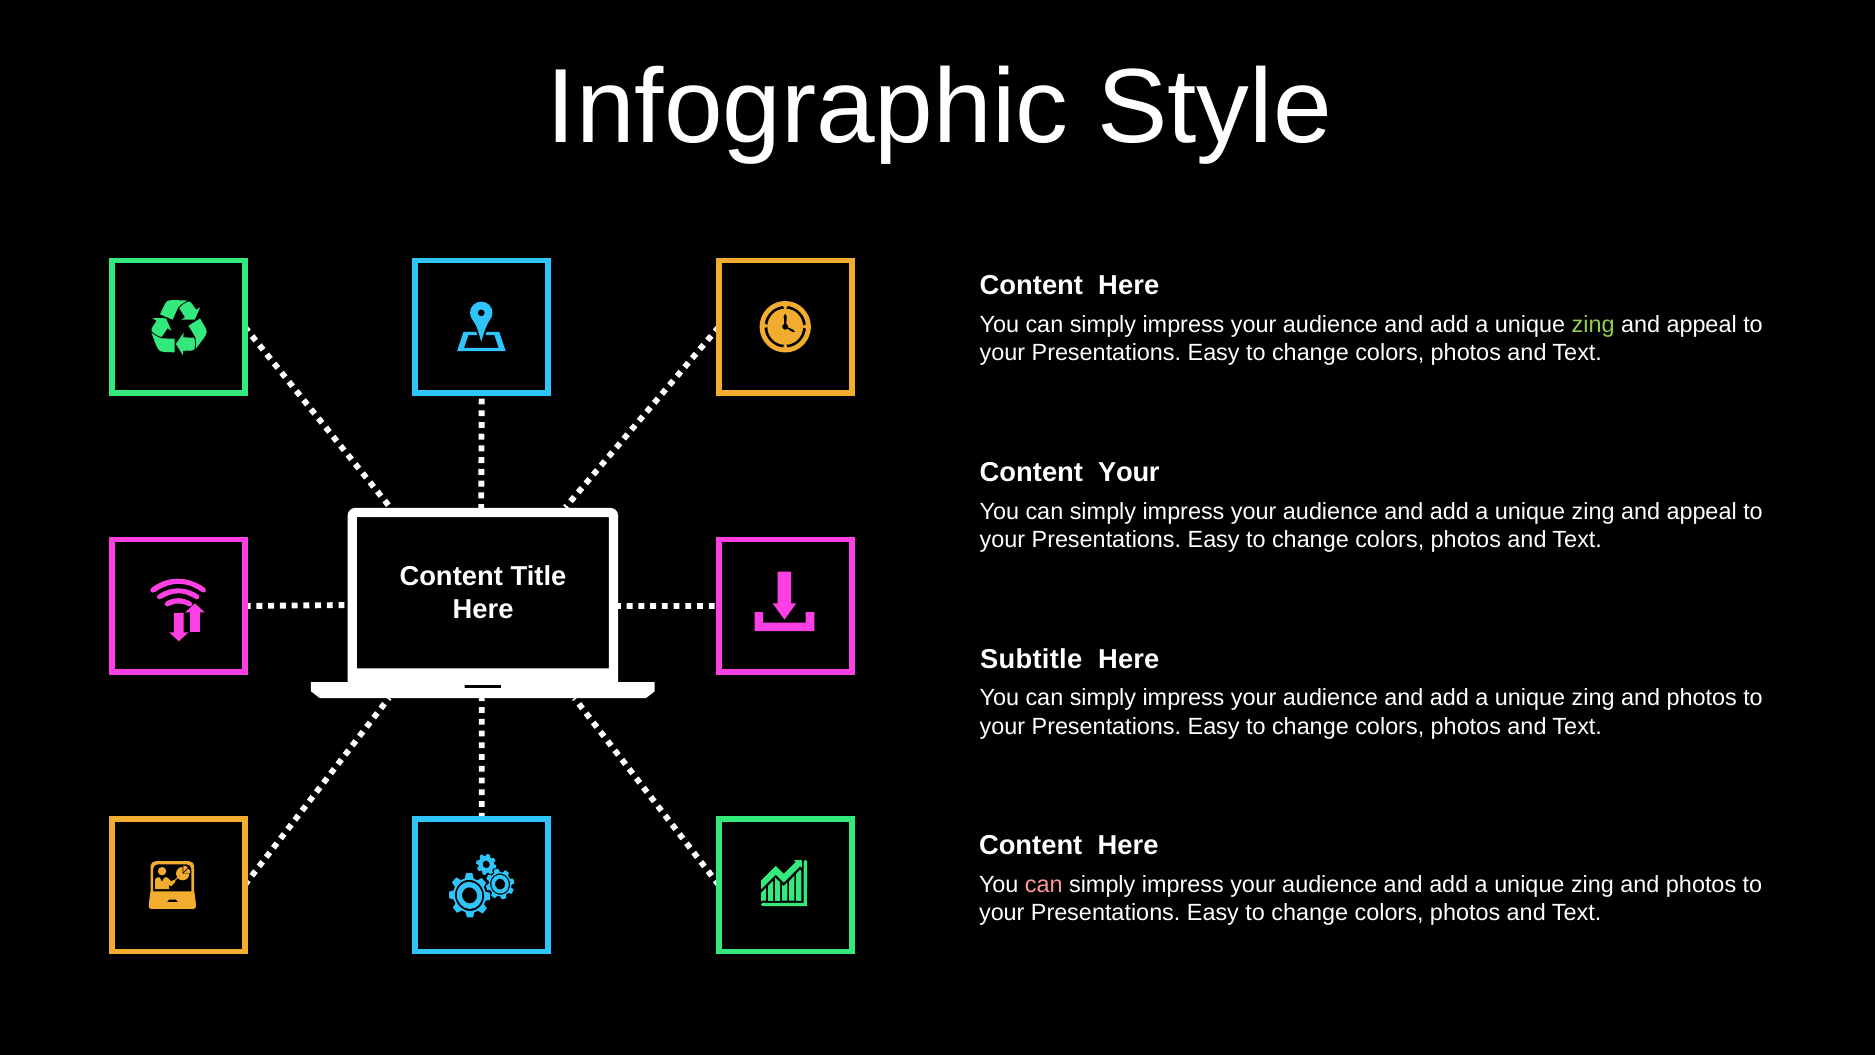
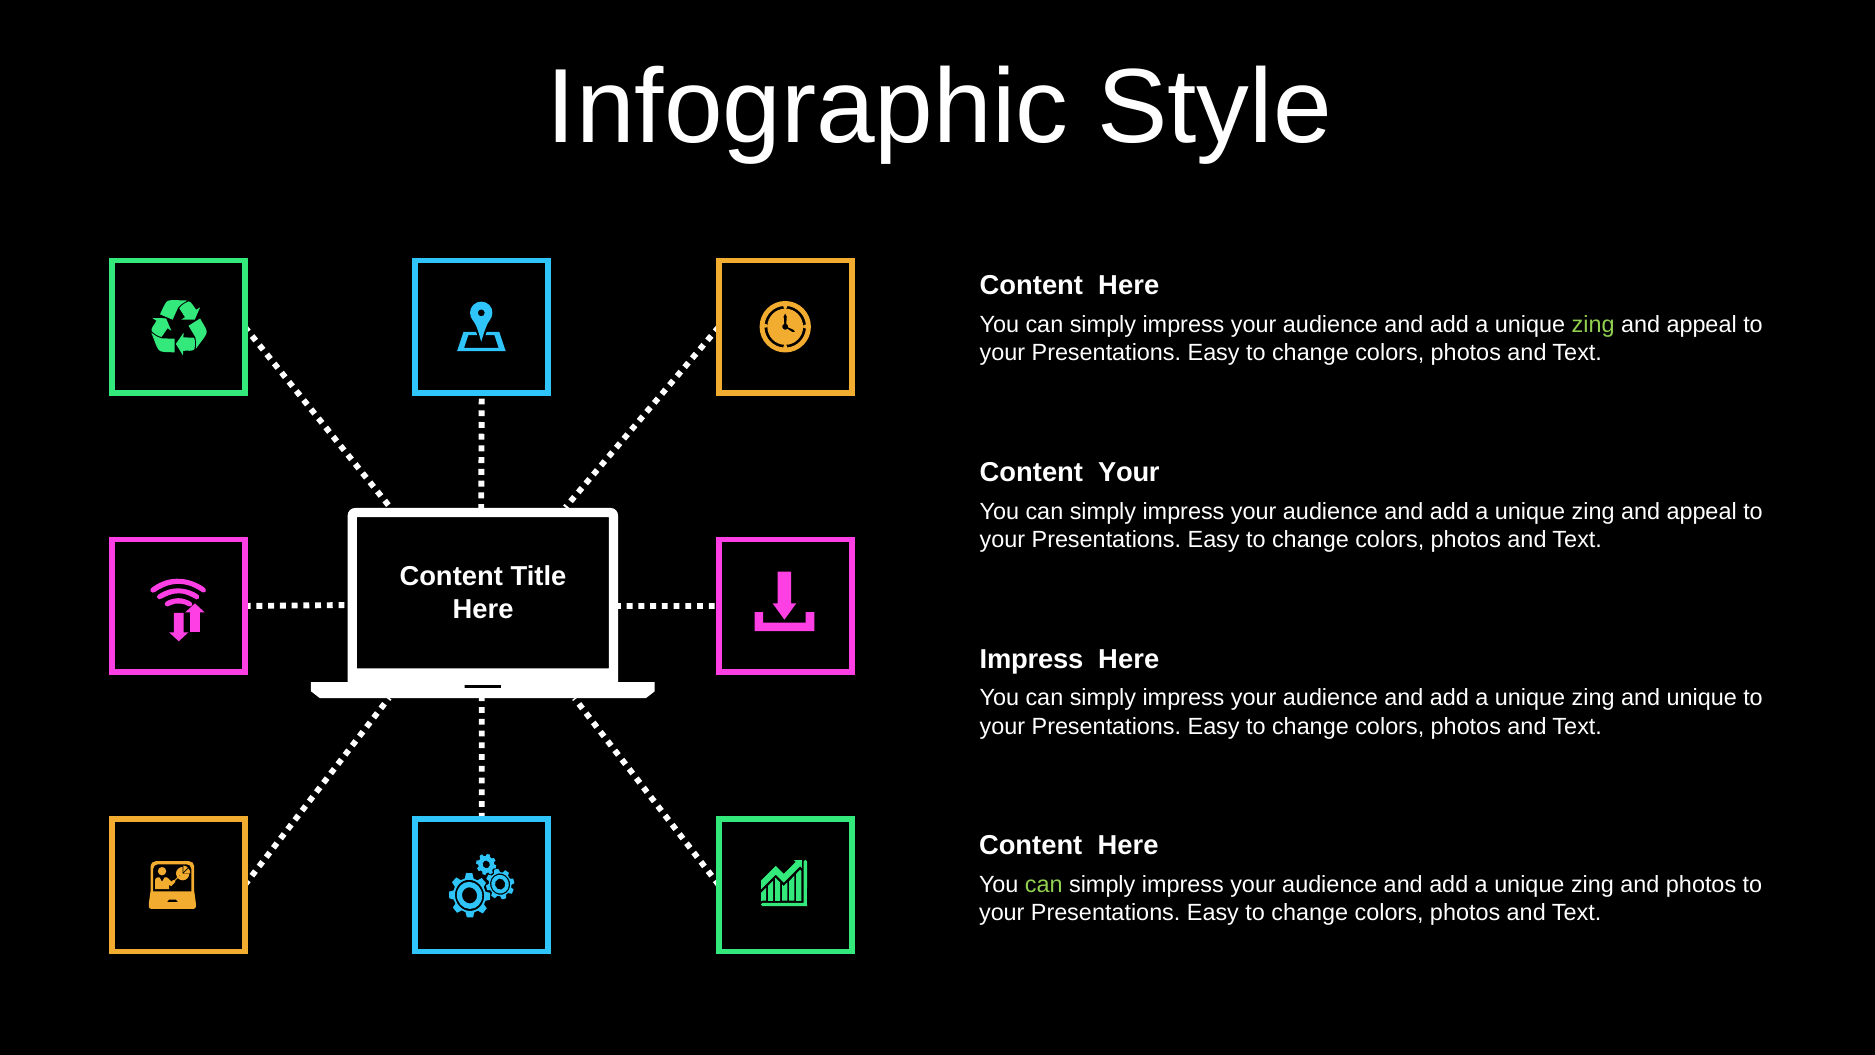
Subtitle at (1031, 659): Subtitle -> Impress
photos at (1702, 698): photos -> unique
can at (1044, 885) colour: pink -> light green
